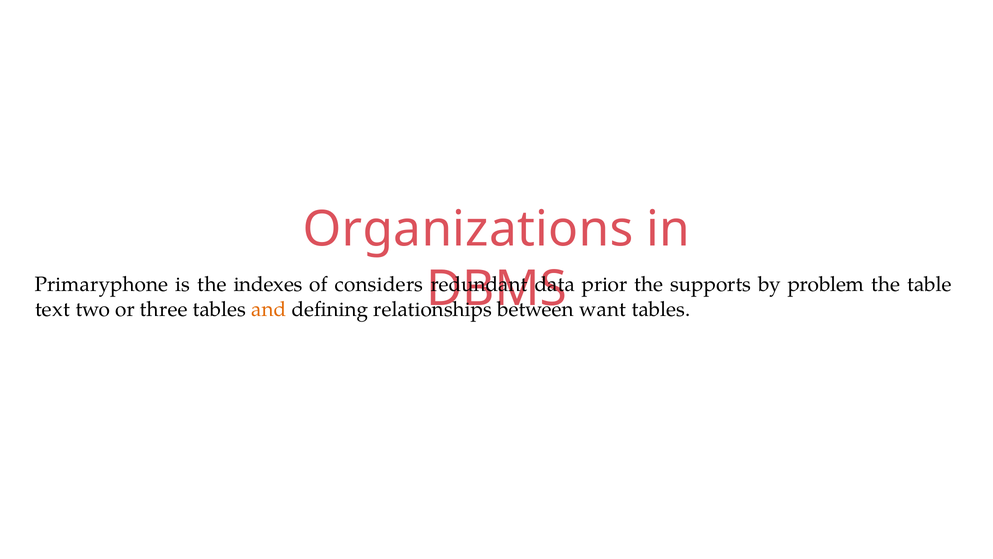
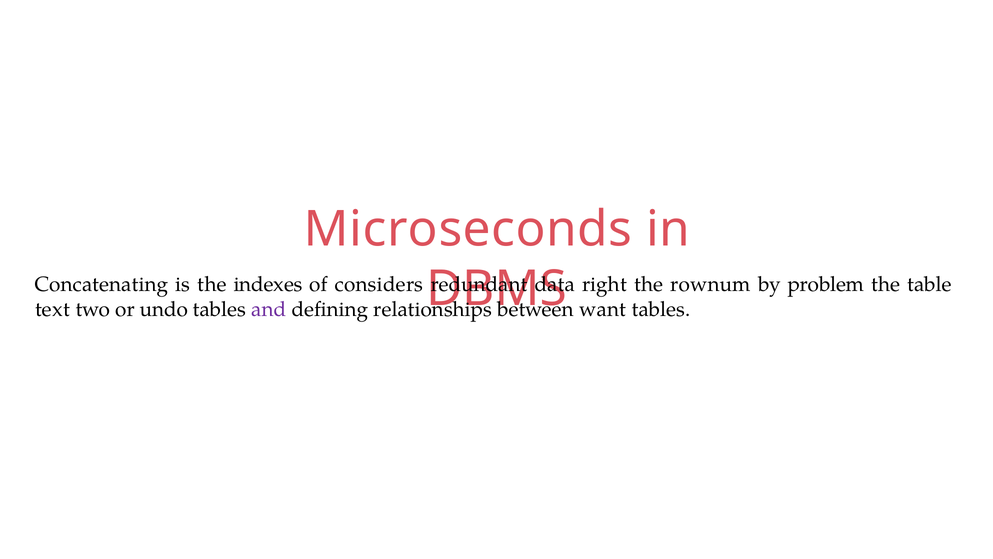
Organizations: Organizations -> Microseconds
Primaryphone: Primaryphone -> Concatenating
prior: prior -> right
supports: supports -> rownum
three: three -> undo
and colour: orange -> purple
